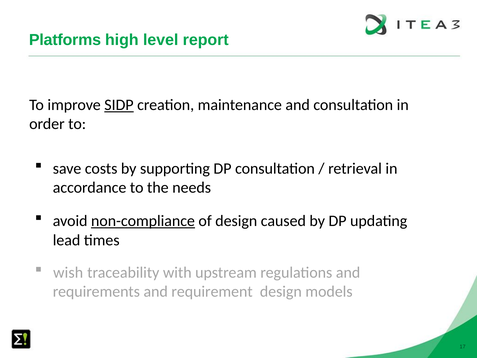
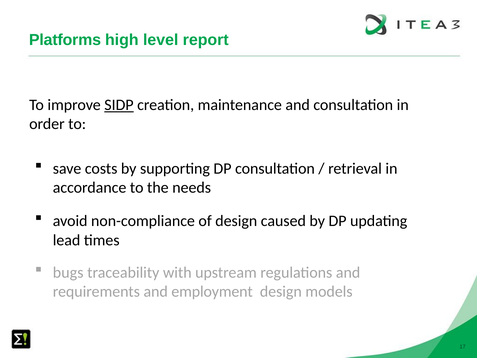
non-compliance underline: present -> none
wish: wish -> bugs
requirement: requirement -> employment
